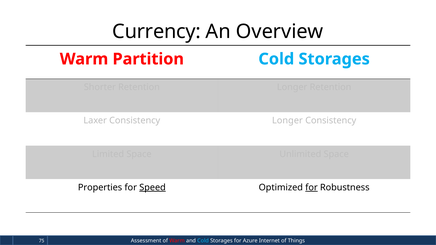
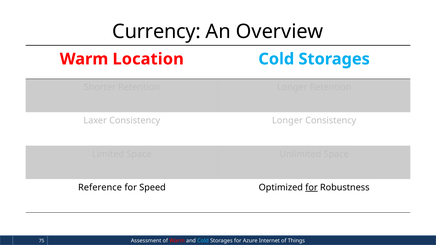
Partition: Partition -> Location
Properties: Properties -> Reference
Speed underline: present -> none
